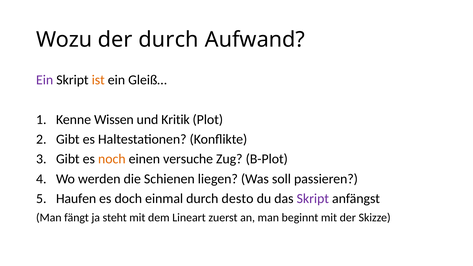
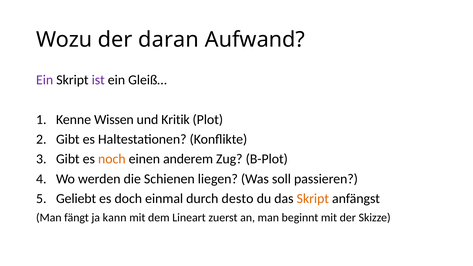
der durch: durch -> daran
ist colour: orange -> purple
versuche: versuche -> anderem
Haufen: Haufen -> Geliebt
Skript at (313, 199) colour: purple -> orange
steht: steht -> kann
